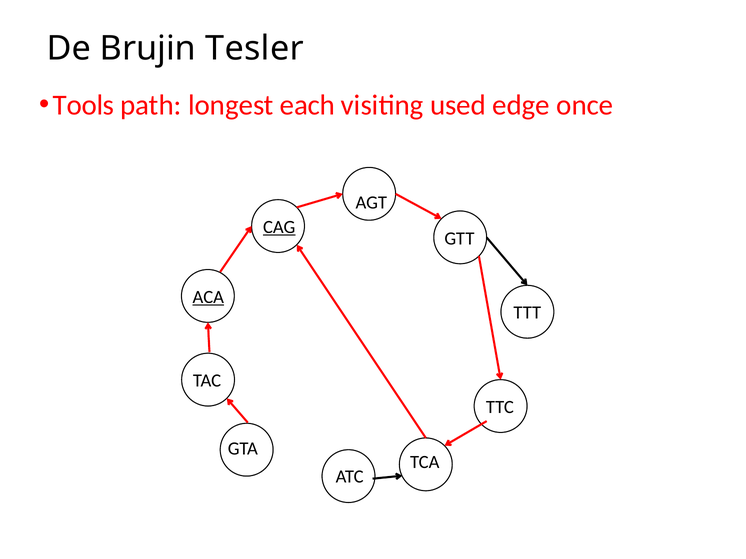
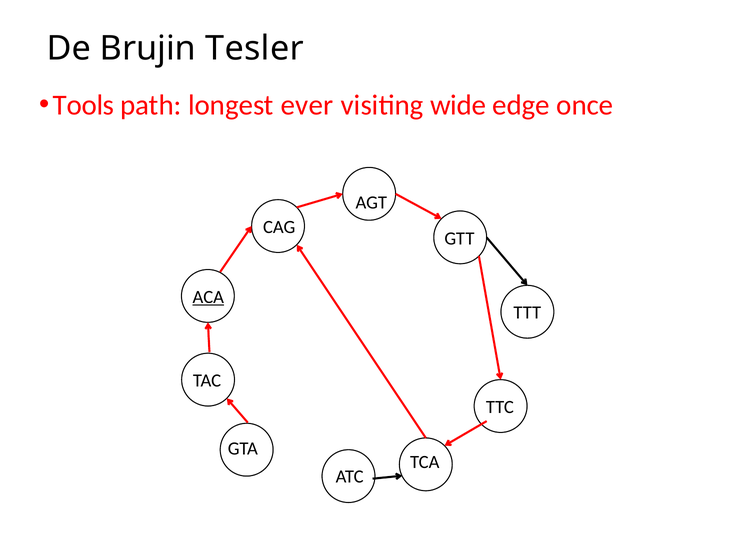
each: each -> ever
used: used -> wide
CAG underline: present -> none
